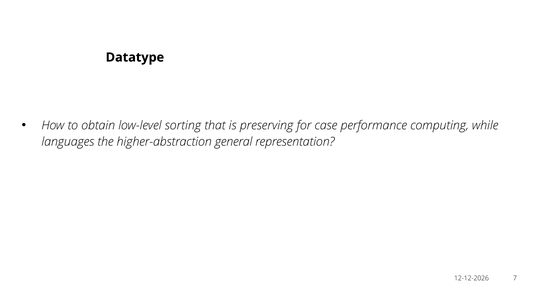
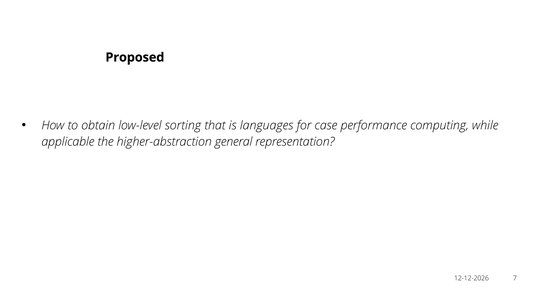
Datatype: Datatype -> Proposed
preserving: preserving -> languages
languages: languages -> applicable
